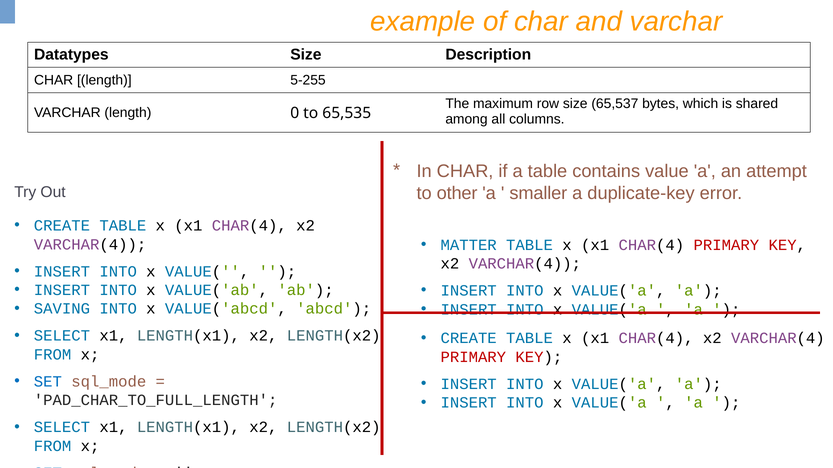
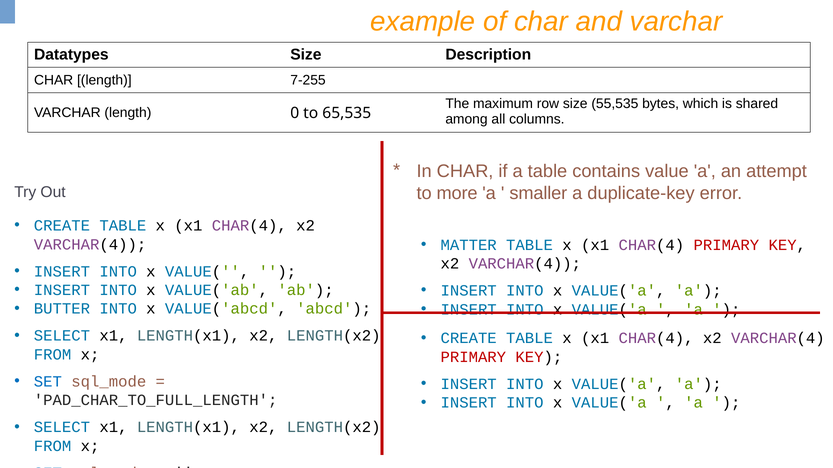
5-255: 5-255 -> 7-255
65,537: 65,537 -> 55,535
other: other -> more
SAVING: SAVING -> BUTTER
